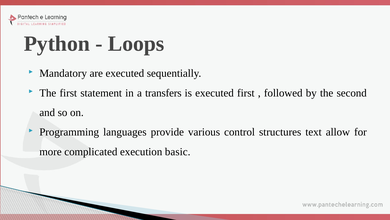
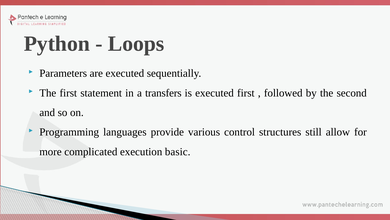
Mandatory: Mandatory -> Parameters
text: text -> still
